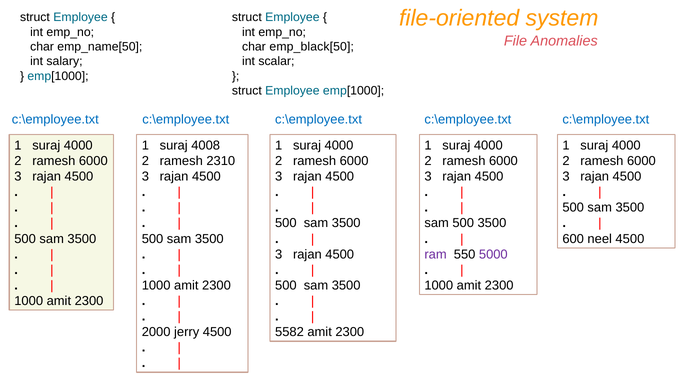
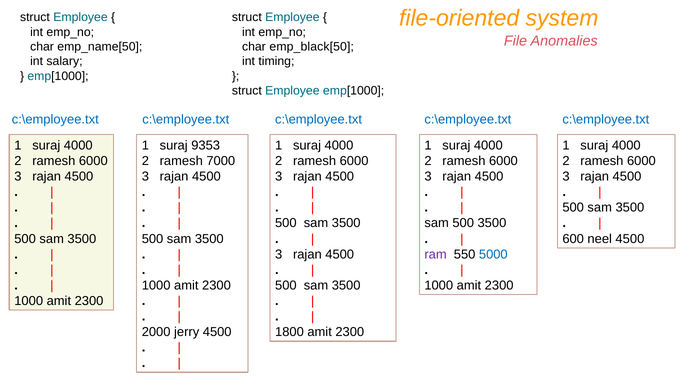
scalar: scalar -> timing
4008: 4008 -> 9353
2310: 2310 -> 7000
5000 colour: purple -> blue
5582: 5582 -> 1800
